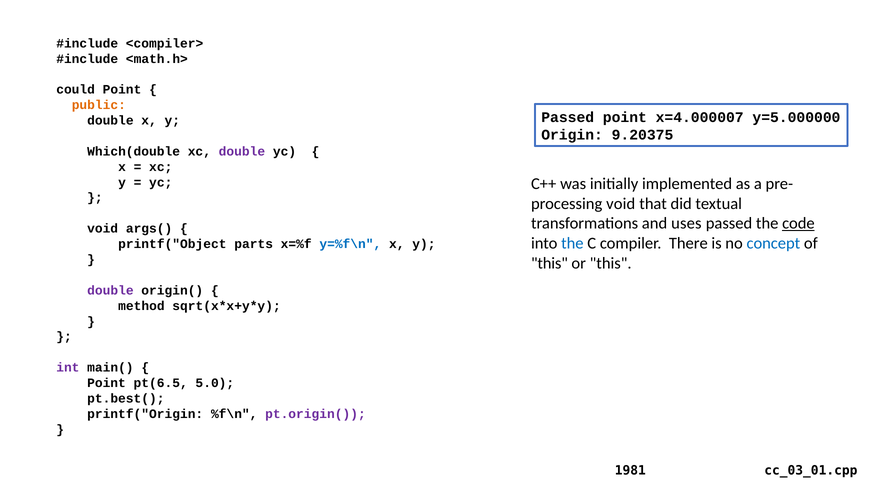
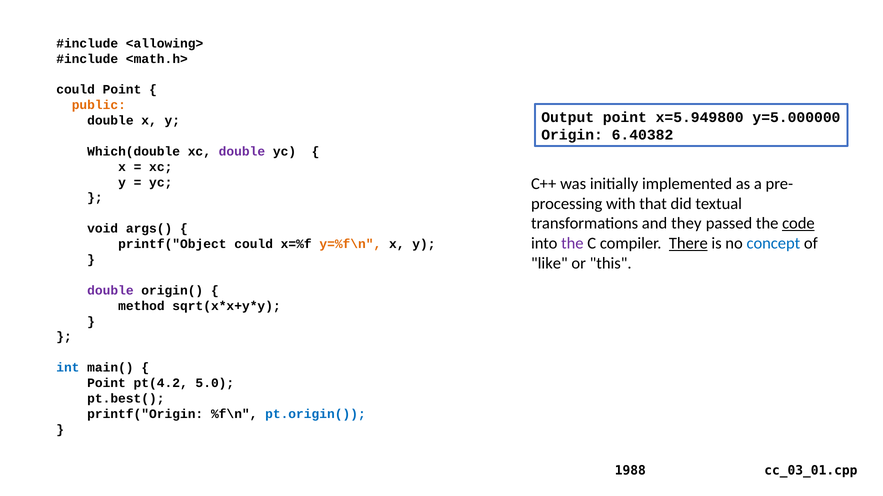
<compiler>: <compiler> -> <allowing>
Passed at (568, 117): Passed -> Output
x=4.000007: x=4.000007 -> x=5.949800
9.20375: 9.20375 -> 6.40382
void at (621, 204): void -> with
uses: uses -> they
the at (572, 244) colour: blue -> purple
There underline: none -> present
printf("Object parts: parts -> could
y=%f\n colour: blue -> orange
this at (549, 263): this -> like
int colour: purple -> blue
pt(6.5: pt(6.5 -> pt(4.2
pt.origin( colour: purple -> blue
1981: 1981 -> 1988
